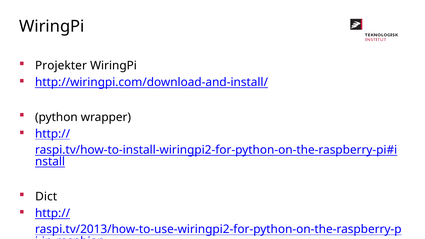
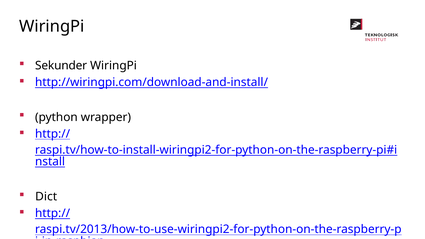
Projekter: Projekter -> Sekunder
